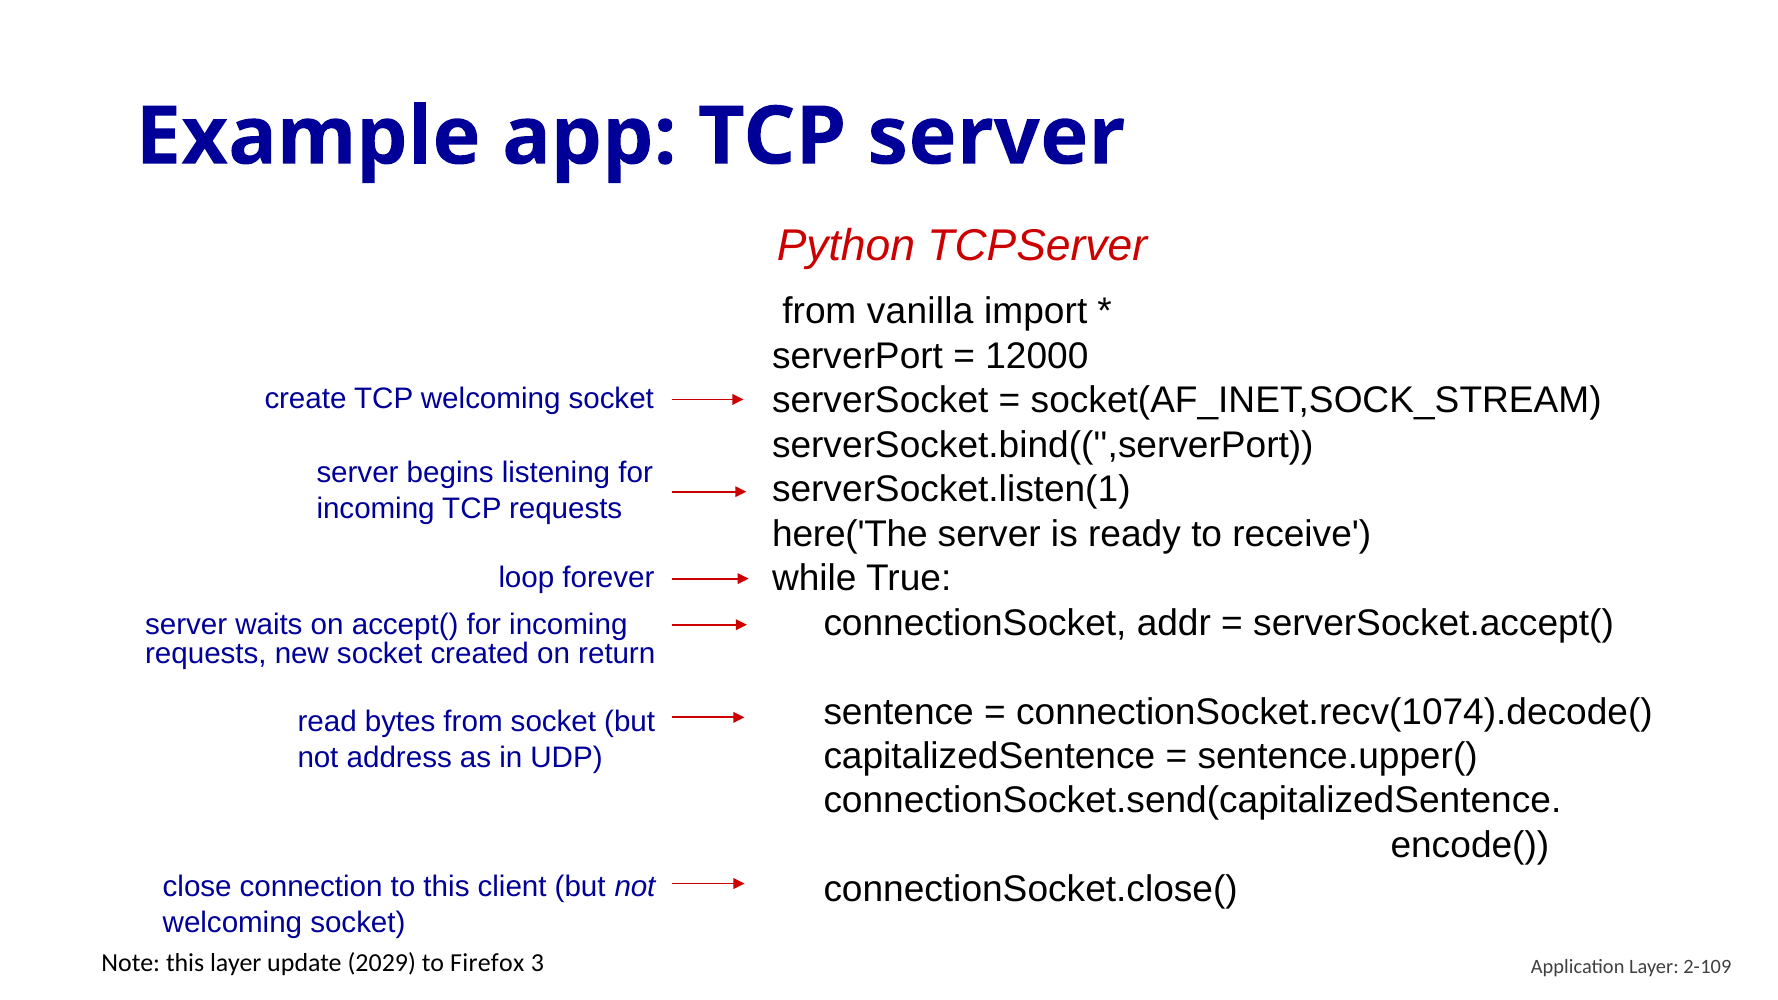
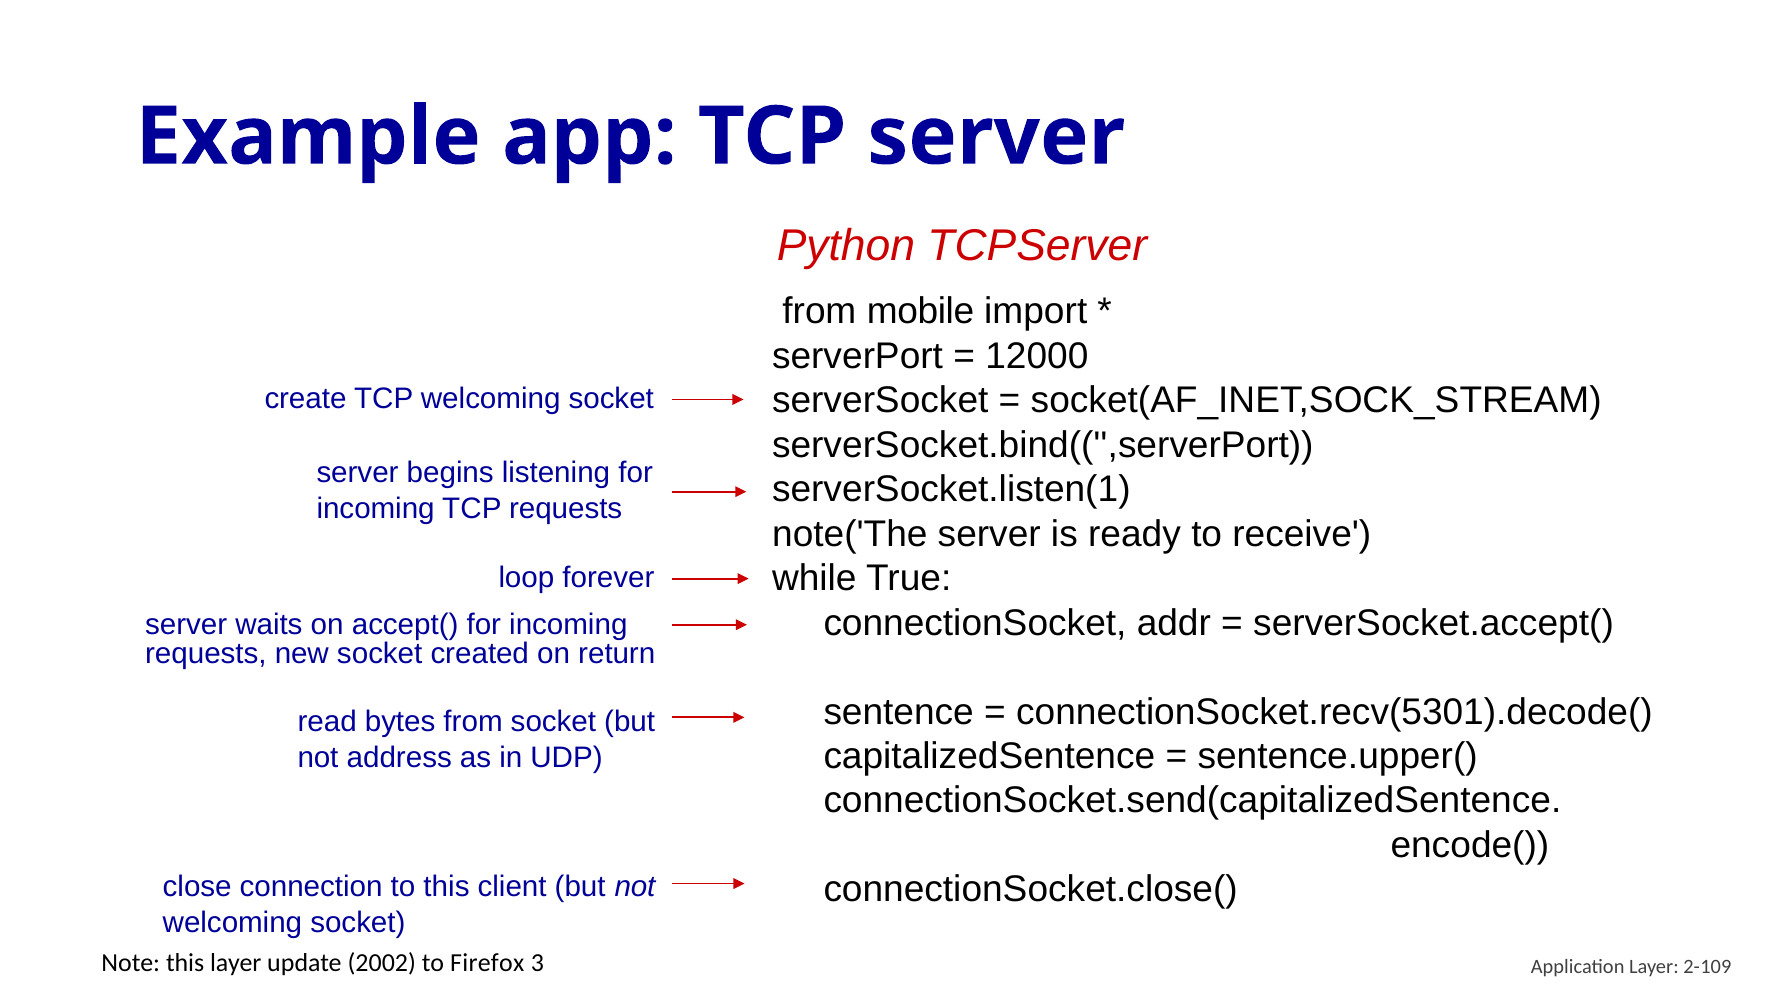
vanilla: vanilla -> mobile
here('The: here('The -> note('The
connectionSocket.recv(1074).decode(: connectionSocket.recv(1074).decode( -> connectionSocket.recv(5301).decode(
2029: 2029 -> 2002
